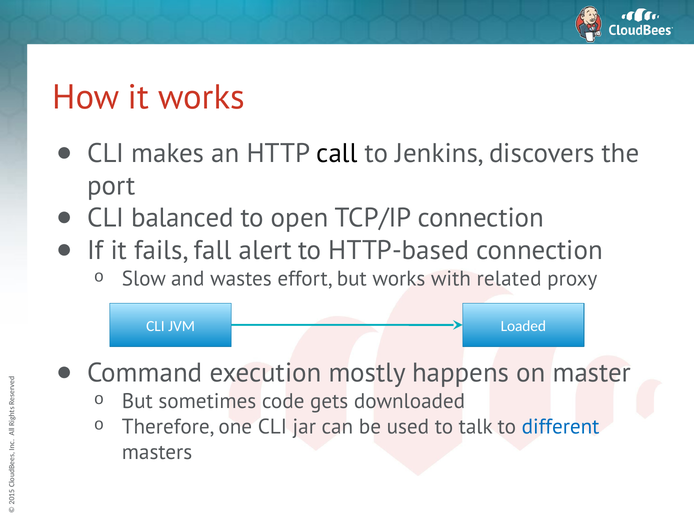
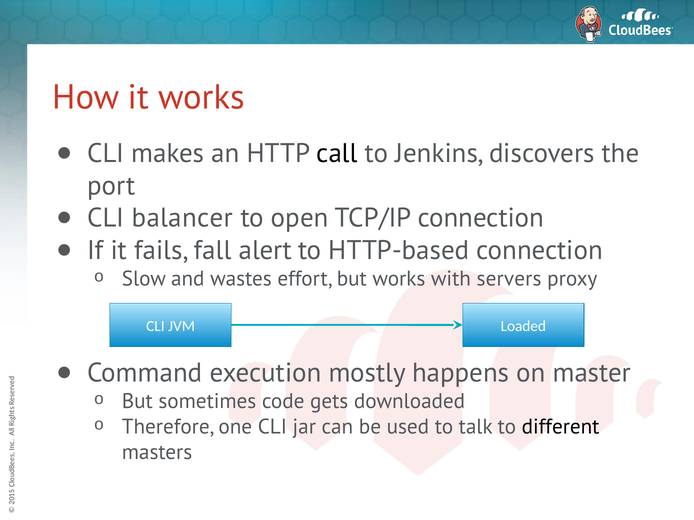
balanced: balanced -> balancer
related: related -> servers
different colour: blue -> black
